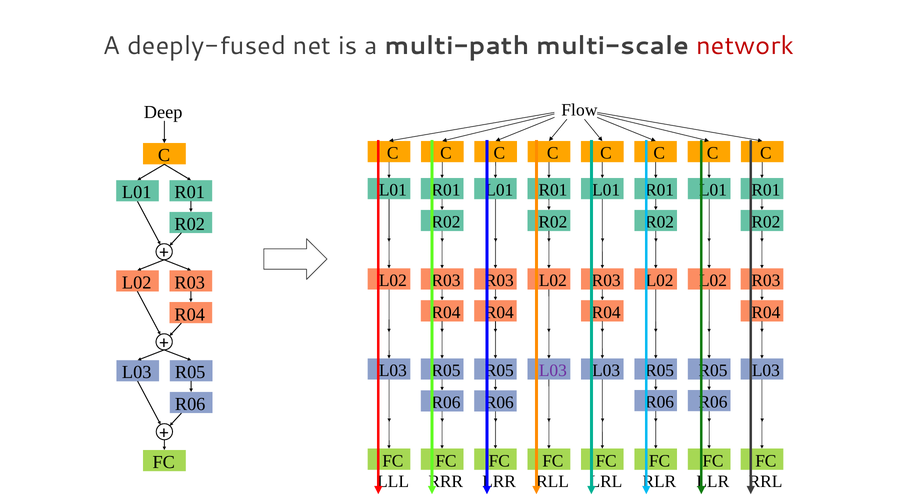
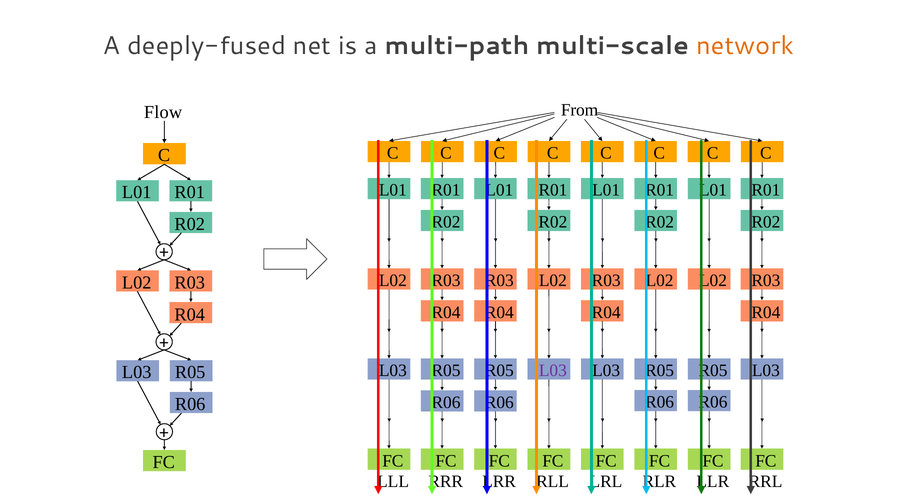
network colour: red -> orange
Flow: Flow -> From
Deep: Deep -> Flow
